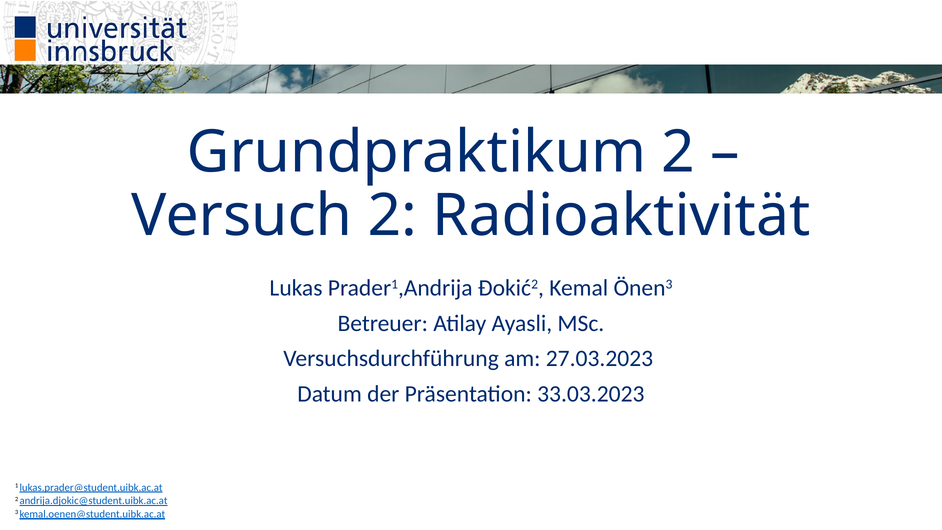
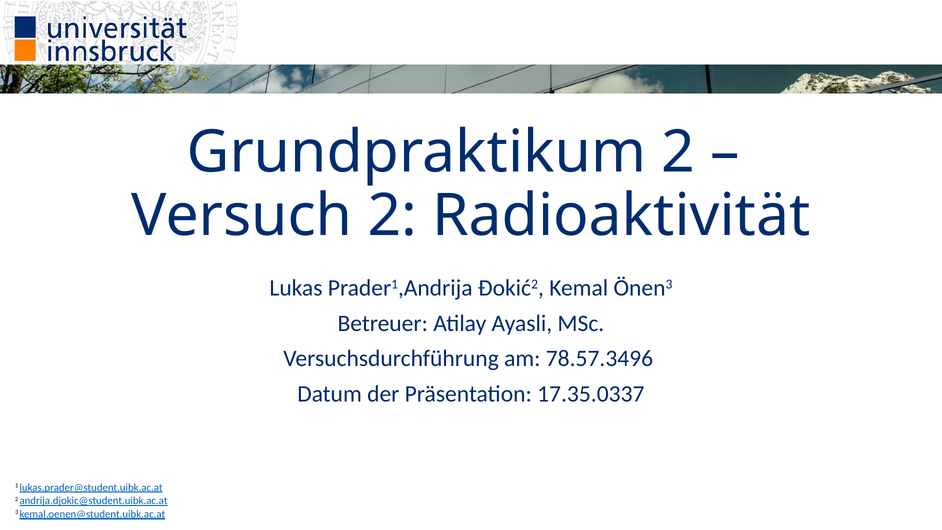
27.03.2023: 27.03.2023 -> 78.57.3496
33.03.2023: 33.03.2023 -> 17.35.0337
